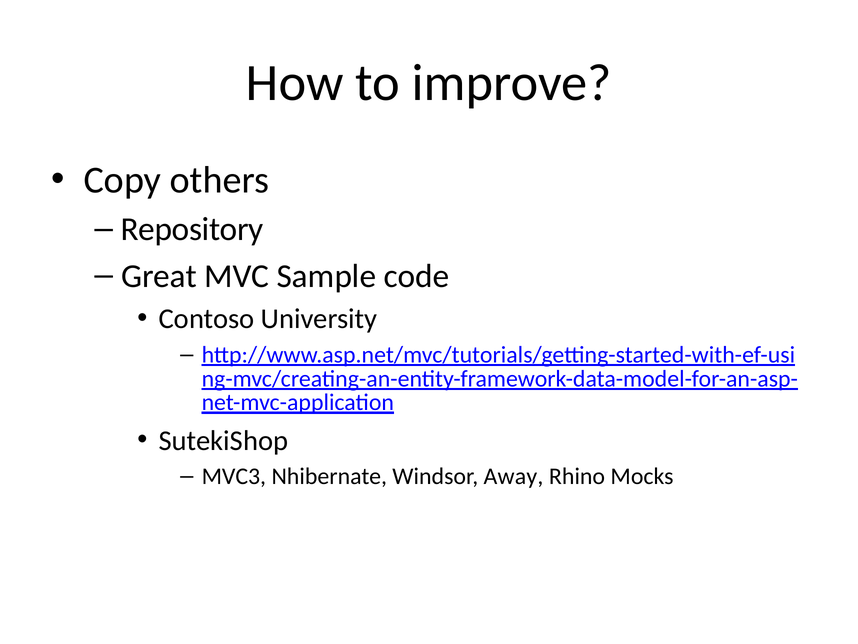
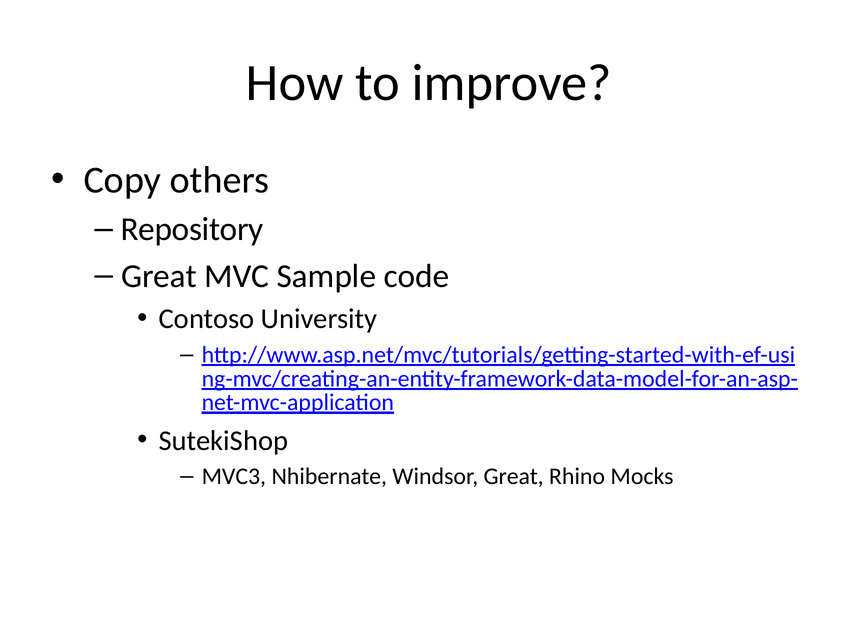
Windsor Away: Away -> Great
